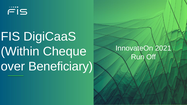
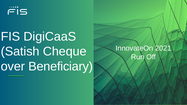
Within: Within -> Satish
